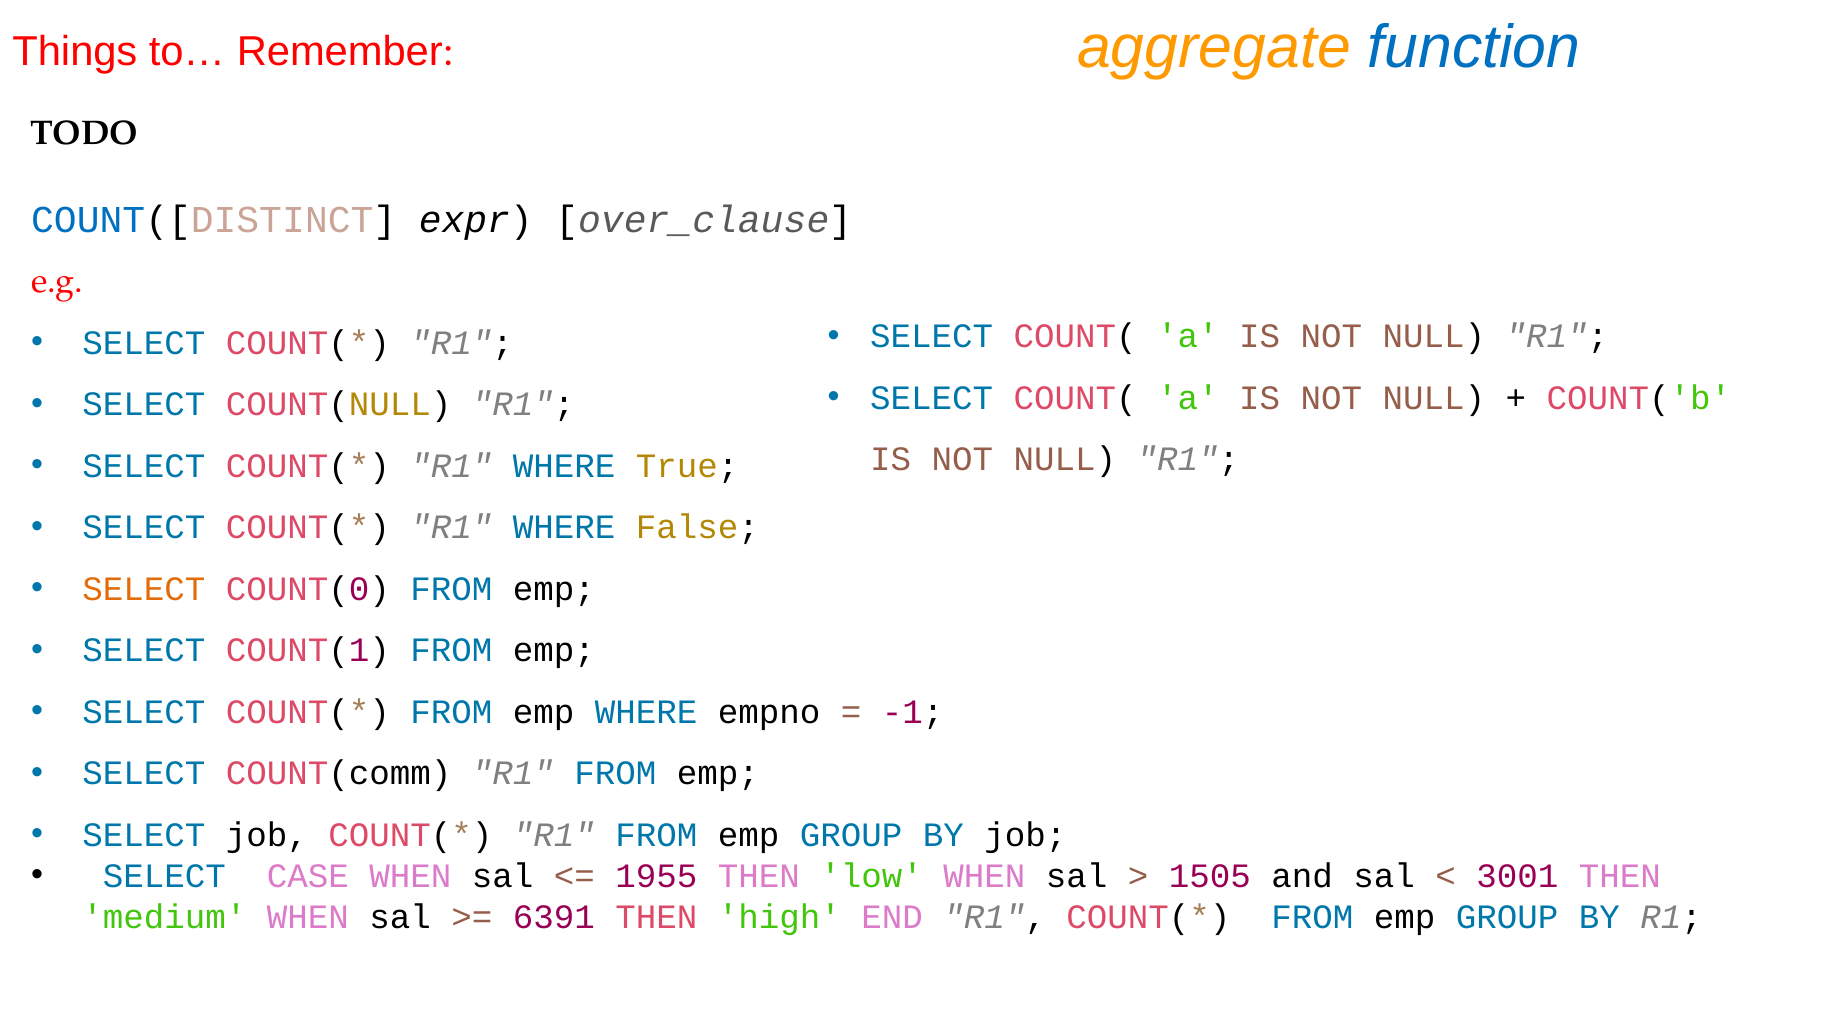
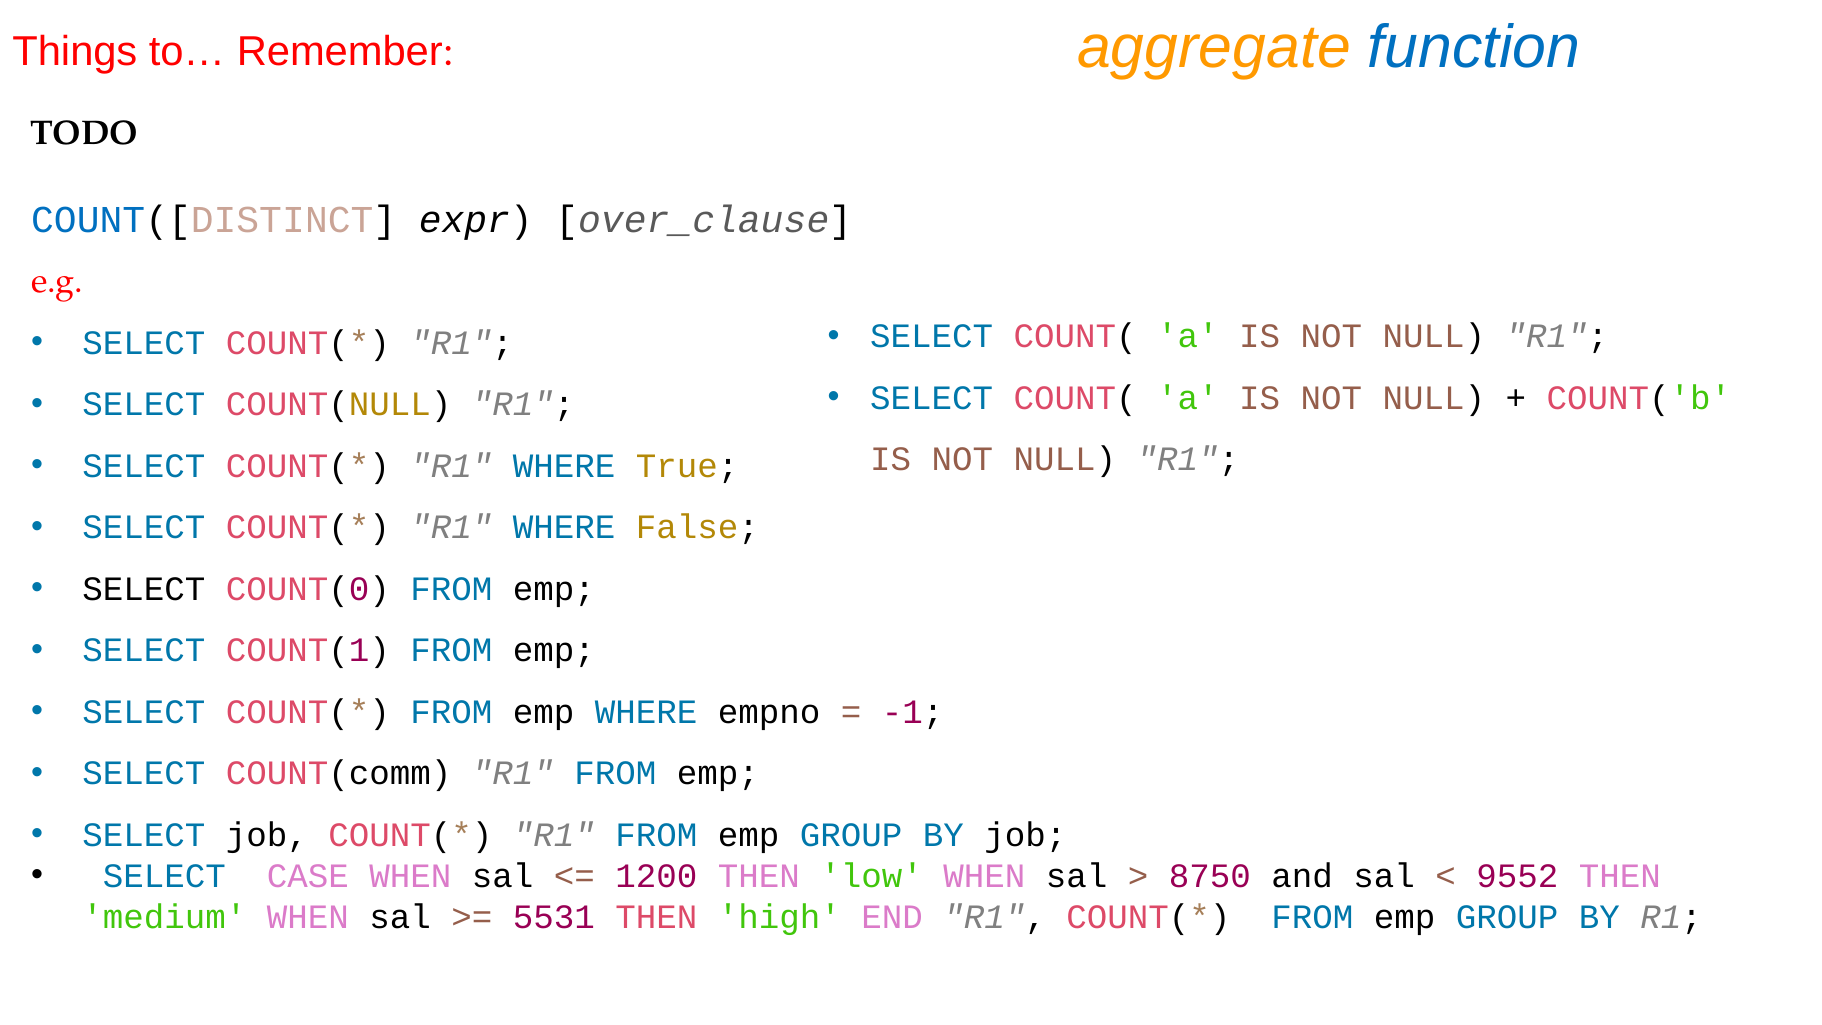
SELECT at (144, 589) colour: orange -> black
1955: 1955 -> 1200
1505: 1505 -> 8750
3001: 3001 -> 9552
6391: 6391 -> 5531
